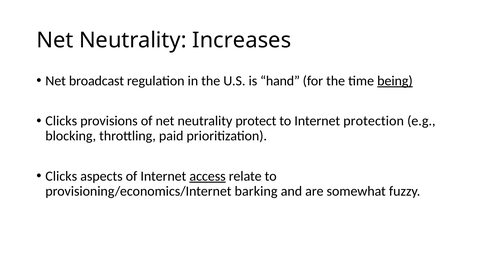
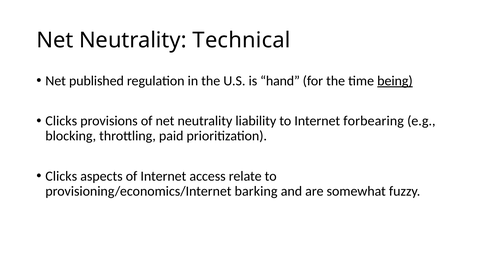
Increases: Increases -> Technical
broadcast: broadcast -> published
protect: protect -> liability
protection: protection -> forbearing
access underline: present -> none
